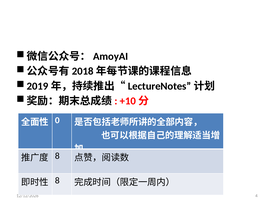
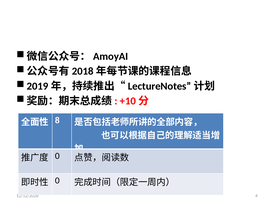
0: 0 -> 8
8 at (57, 156): 8 -> 0
8 at (57, 181): 8 -> 0
